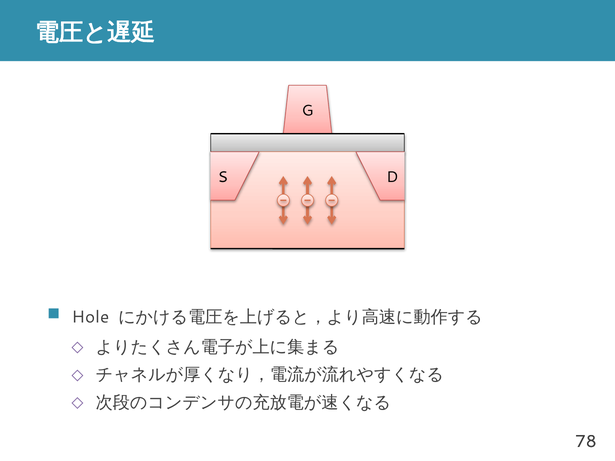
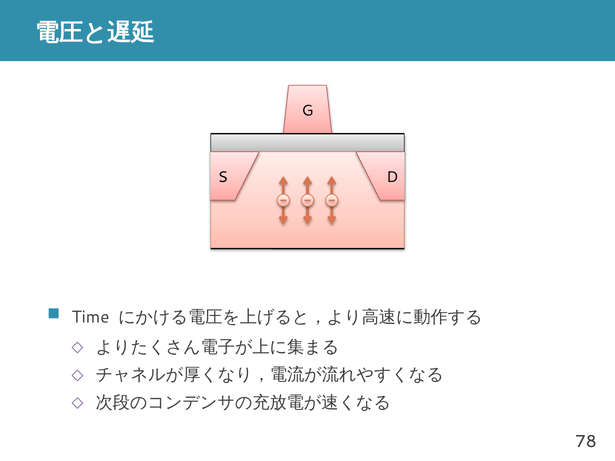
Hole: Hole -> Time
